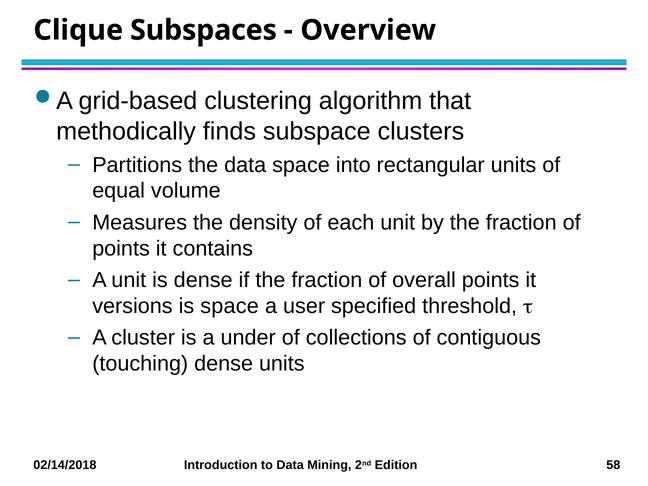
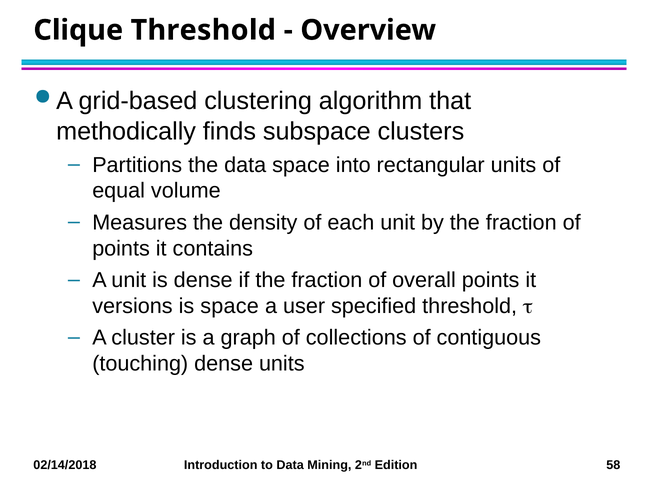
Clique Subspaces: Subspaces -> Threshold
under: under -> graph
